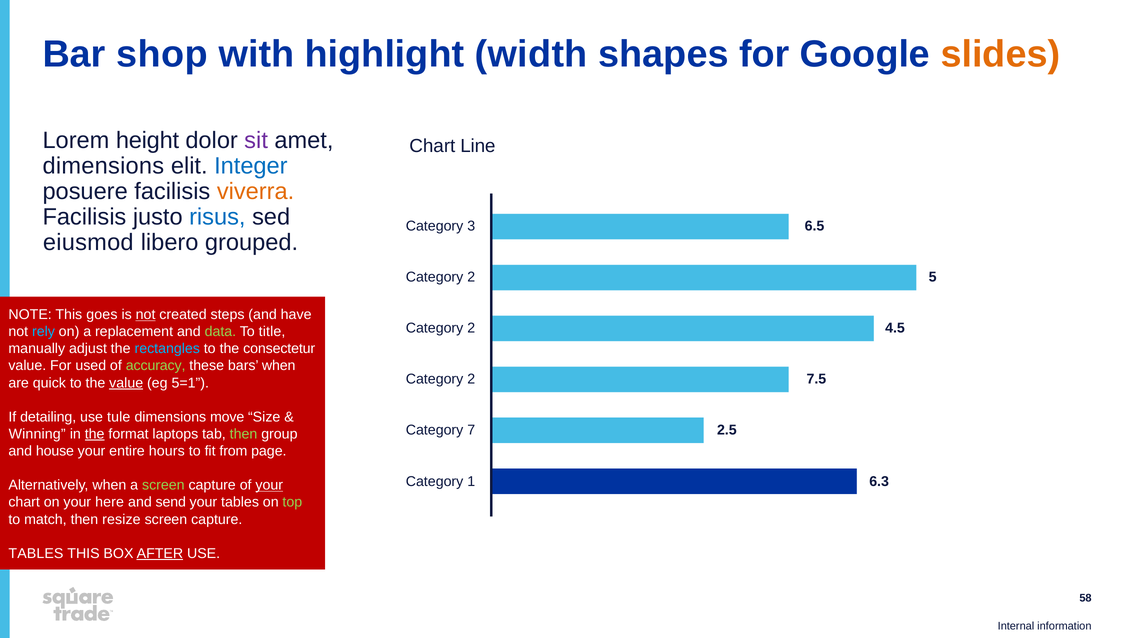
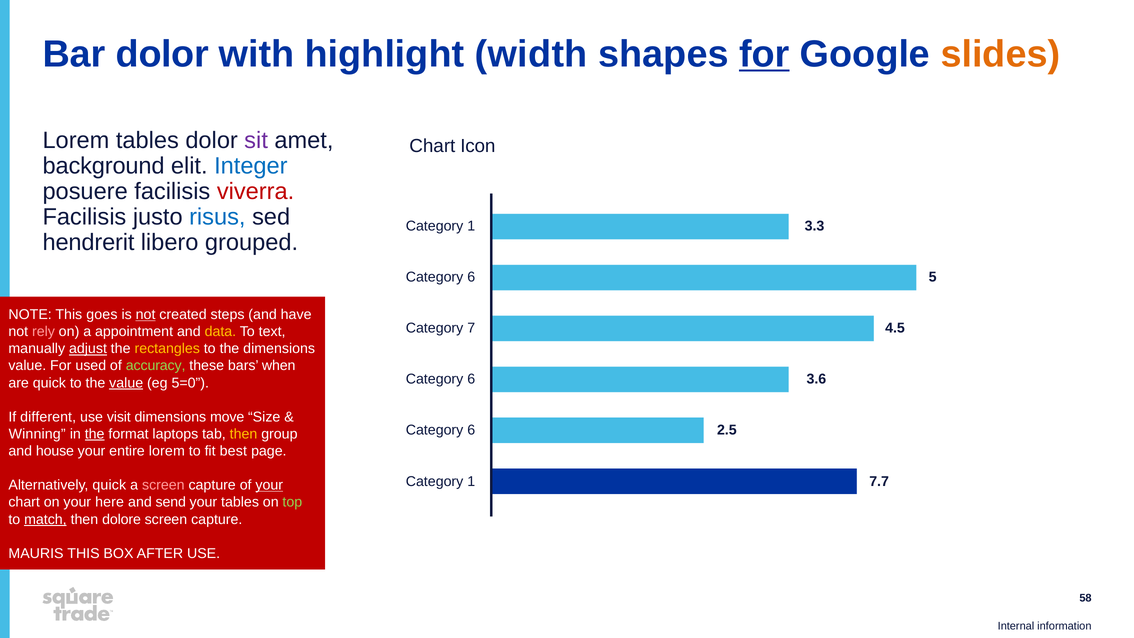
Bar shop: shop -> dolor
for at (764, 54) underline: none -> present
Lorem height: height -> tables
Line: Line -> Icon
dimensions at (103, 166): dimensions -> background
viverra colour: orange -> red
3 at (471, 226): 3 -> 1
6.5: 6.5 -> 3.3
eiusmod: eiusmod -> hendrerit
2 at (471, 277): 2 -> 6
2 at (471, 328): 2 -> 7
rely colour: light blue -> pink
replacement: replacement -> appointment
data colour: light green -> yellow
title: title -> text
adjust underline: none -> present
rectangles colour: light blue -> yellow
the consectetur: consectetur -> dimensions
2 at (471, 379): 2 -> 6
7.5: 7.5 -> 3.6
5=1: 5=1 -> 5=0
detailing: detailing -> different
tule: tule -> visit
7 at (471, 430): 7 -> 6
then at (244, 434) colour: light green -> yellow
entire hours: hours -> lorem
from: from -> best
6.3: 6.3 -> 7.7
Alternatively when: when -> quick
screen at (163, 485) colour: light green -> pink
match underline: none -> present
resize: resize -> dolore
TABLES at (36, 553): TABLES -> MAURIS
AFTER underline: present -> none
